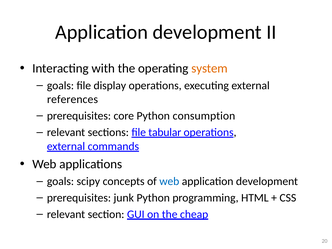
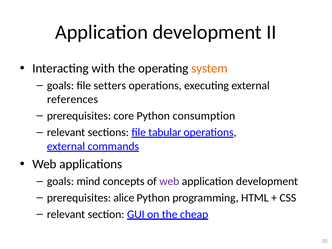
display: display -> setters
scipy: scipy -> mind
web at (169, 181) colour: blue -> purple
junk: junk -> alice
